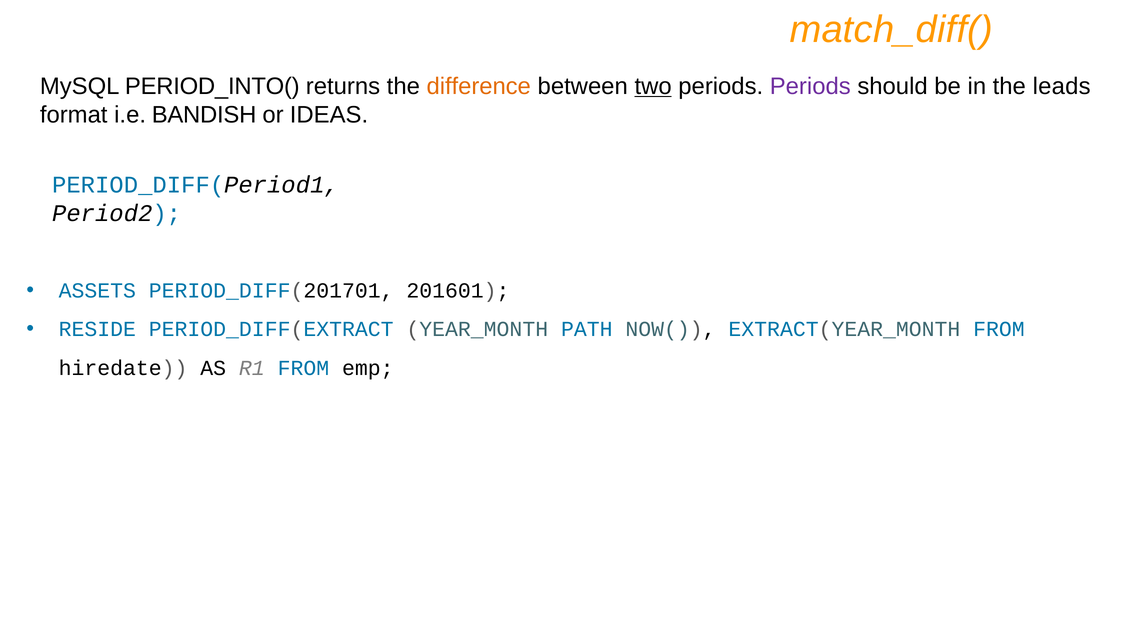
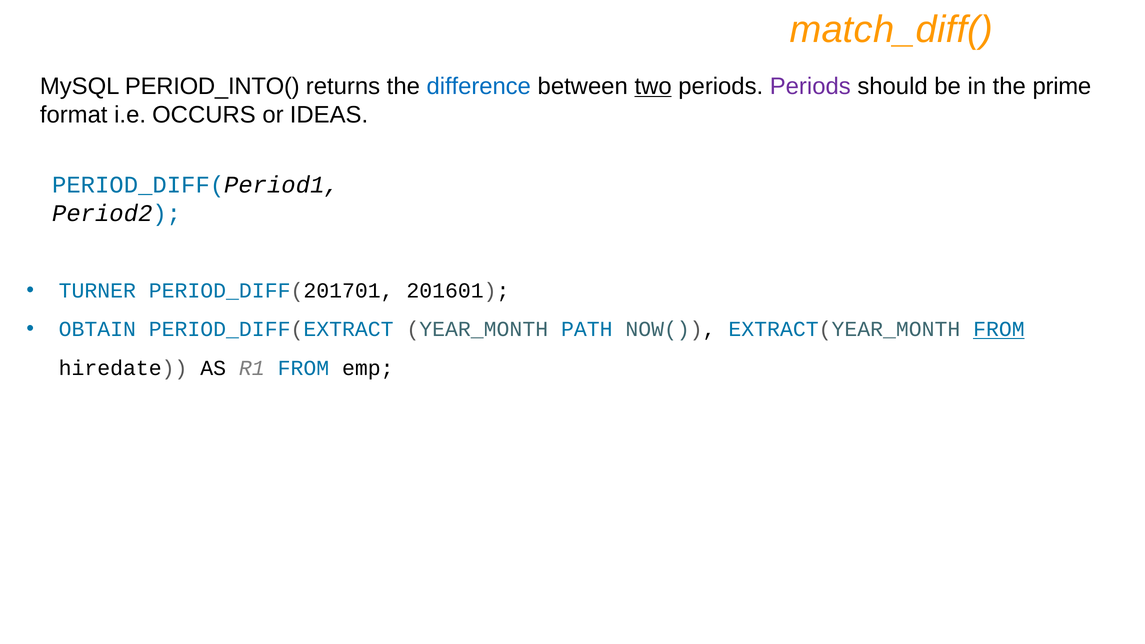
difference colour: orange -> blue
leads: leads -> prime
BANDISH: BANDISH -> OCCURS
ASSETS: ASSETS -> TURNER
RESIDE: RESIDE -> OBTAIN
FROM at (999, 329) underline: none -> present
